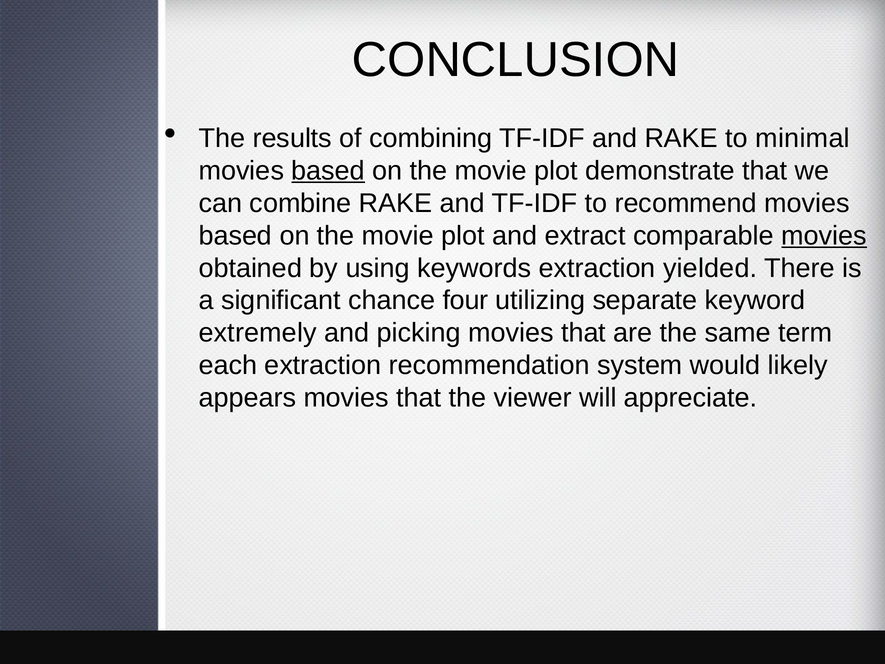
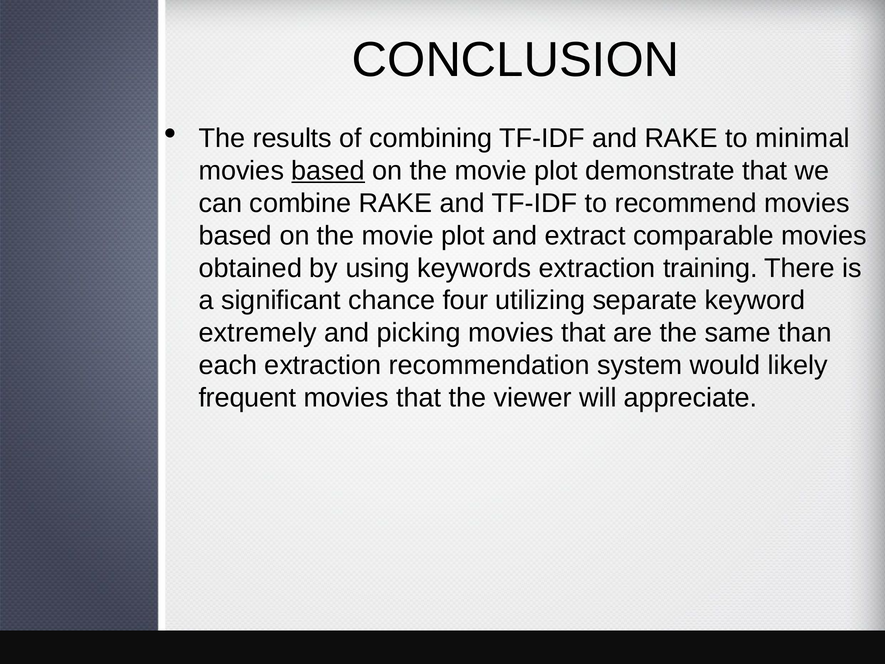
movies at (824, 236) underline: present -> none
yielded: yielded -> training
term: term -> than
appears: appears -> frequent
